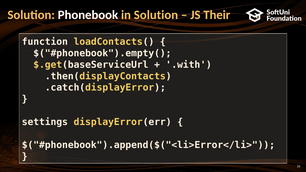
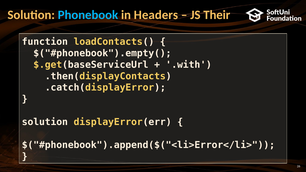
Phonebook colour: white -> light blue
in Solution: Solution -> Headers
settings at (45, 122): settings -> solution
